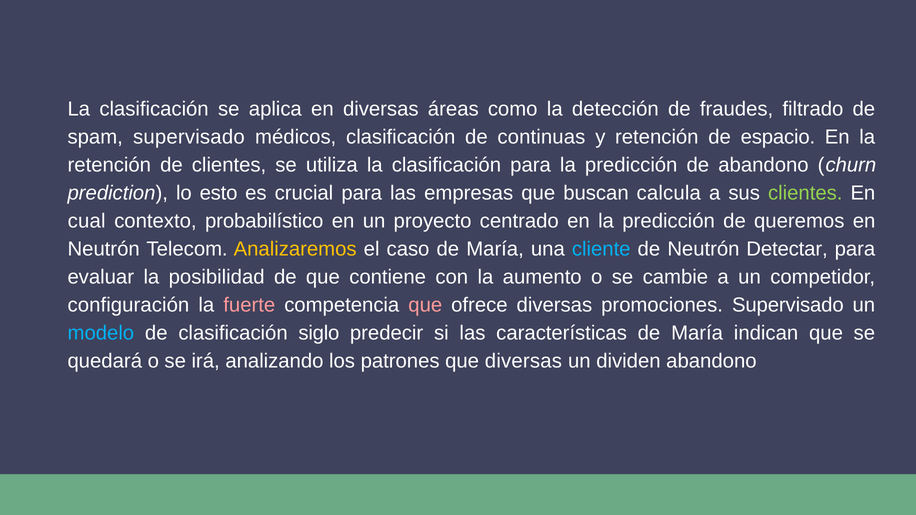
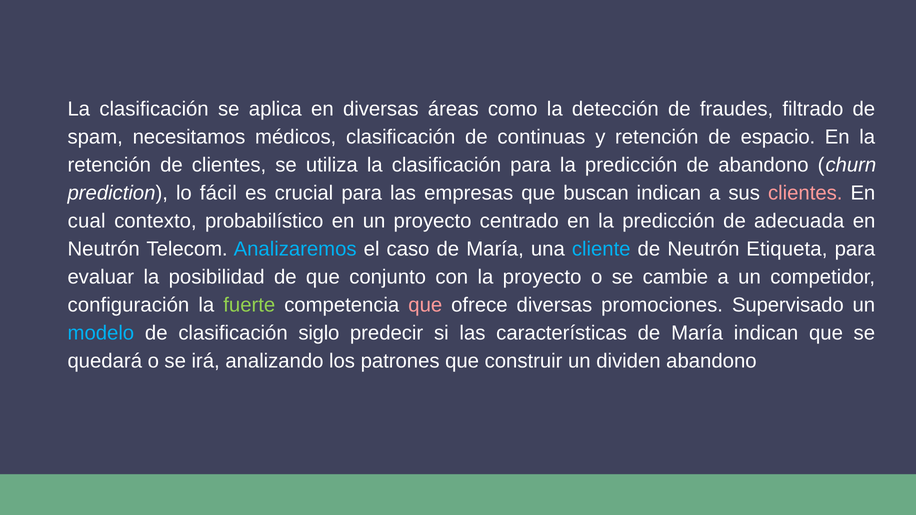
spam supervisado: supervisado -> necesitamos
esto: esto -> fácil
buscan calcula: calcula -> indican
clientes at (805, 193) colour: light green -> pink
queremos: queremos -> adecuada
Analizaremos colour: yellow -> light blue
Detectar: Detectar -> Etiqueta
contiene: contiene -> conjunto
la aumento: aumento -> proyecto
fuerte colour: pink -> light green
que diversas: diversas -> construir
